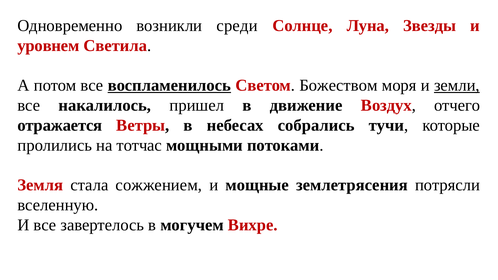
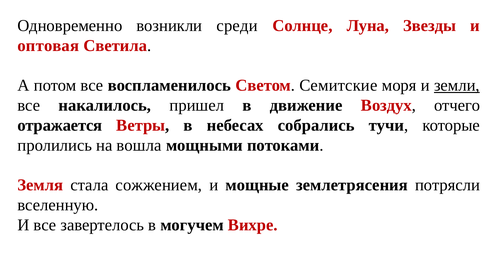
уровнем: уровнем -> оптовая
воспламенилось underline: present -> none
Божеством: Божеством -> Семитские
тотчас: тотчас -> вошла
